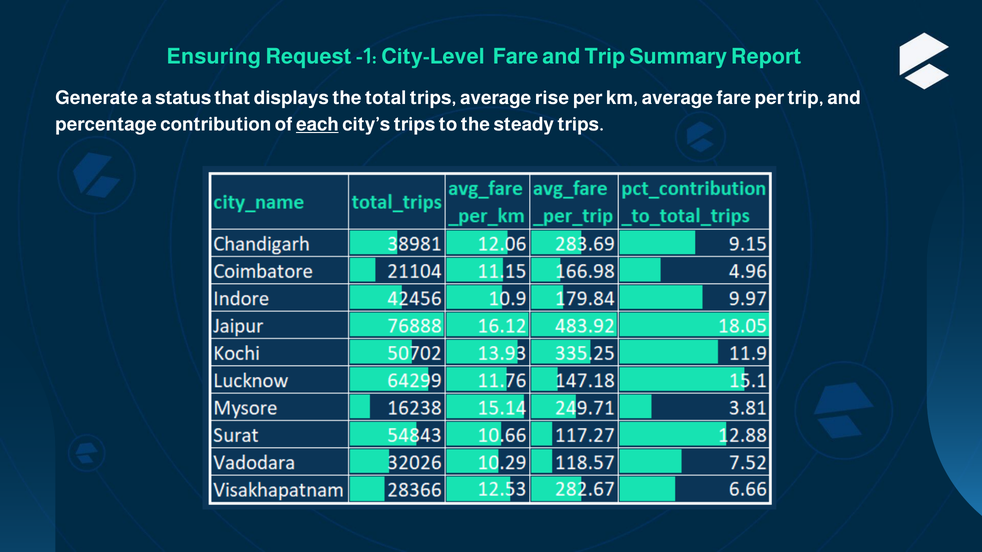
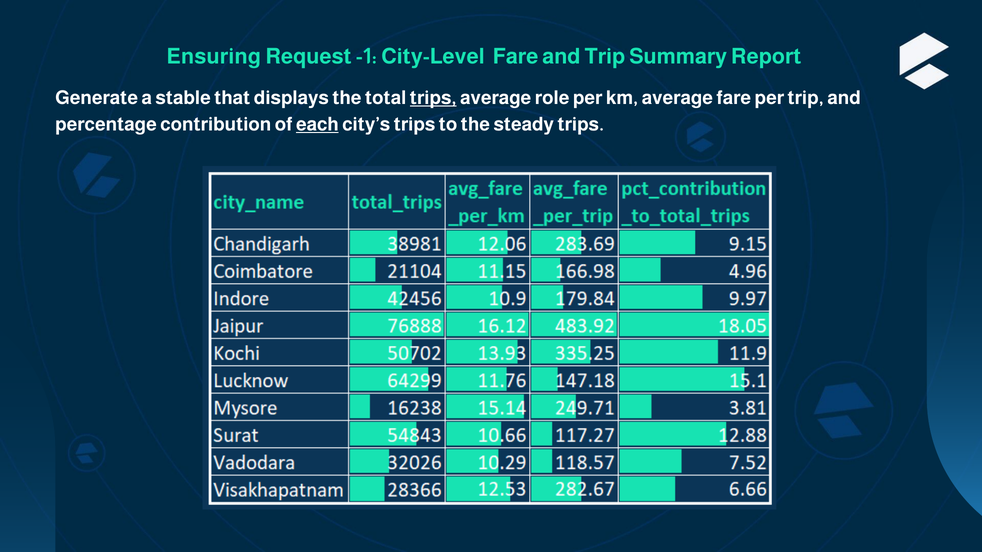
status: status -> stable
trips at (433, 98) underline: none -> present
rise: rise -> role
